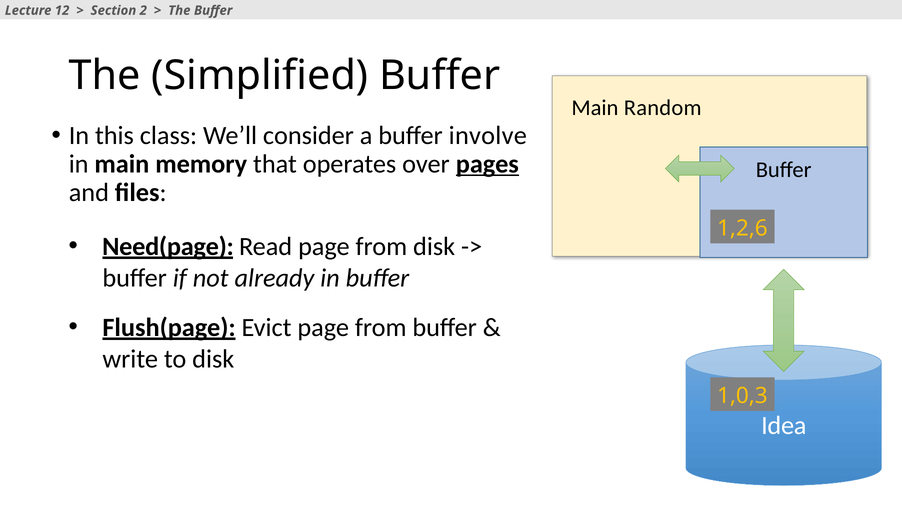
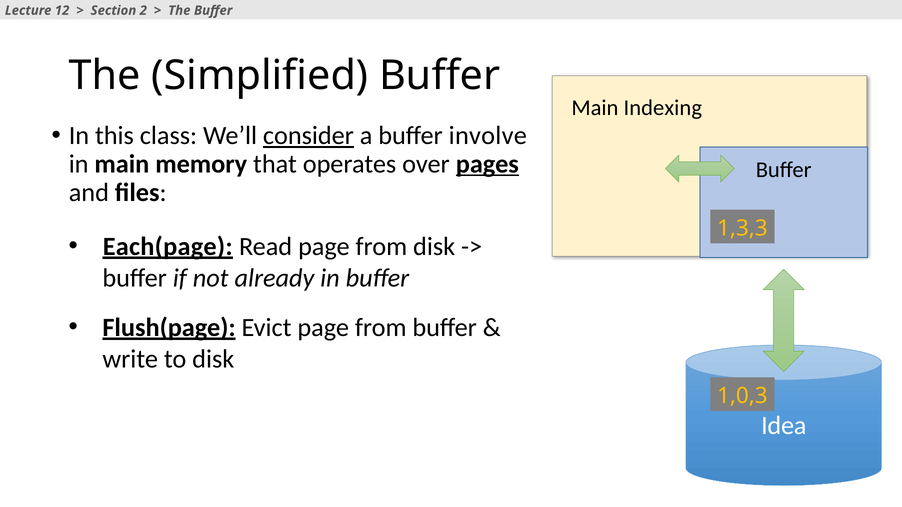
Random: Random -> Indexing
consider underline: none -> present
1,2,6: 1,2,6 -> 1,3,3
Need(page: Need(page -> Each(page
